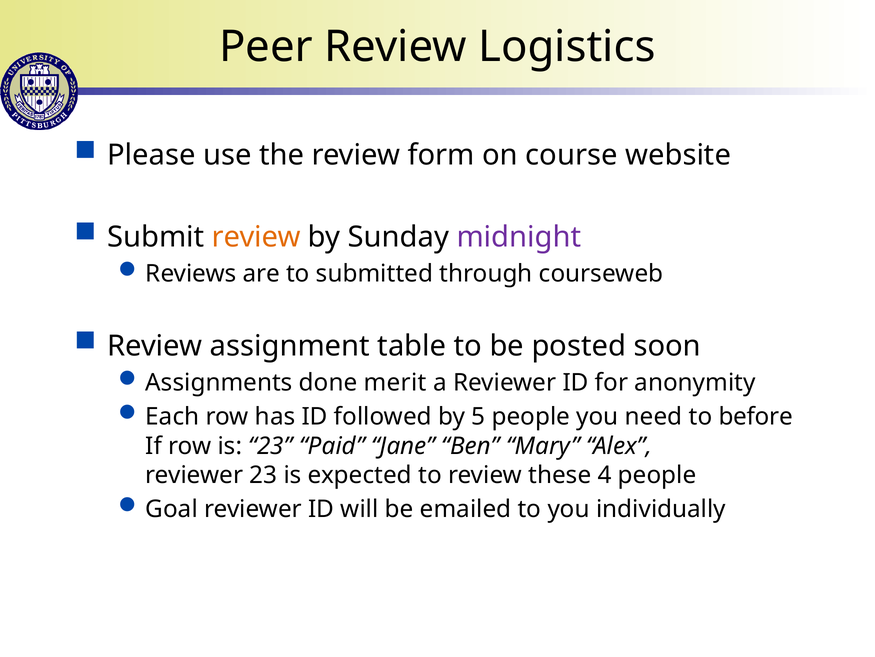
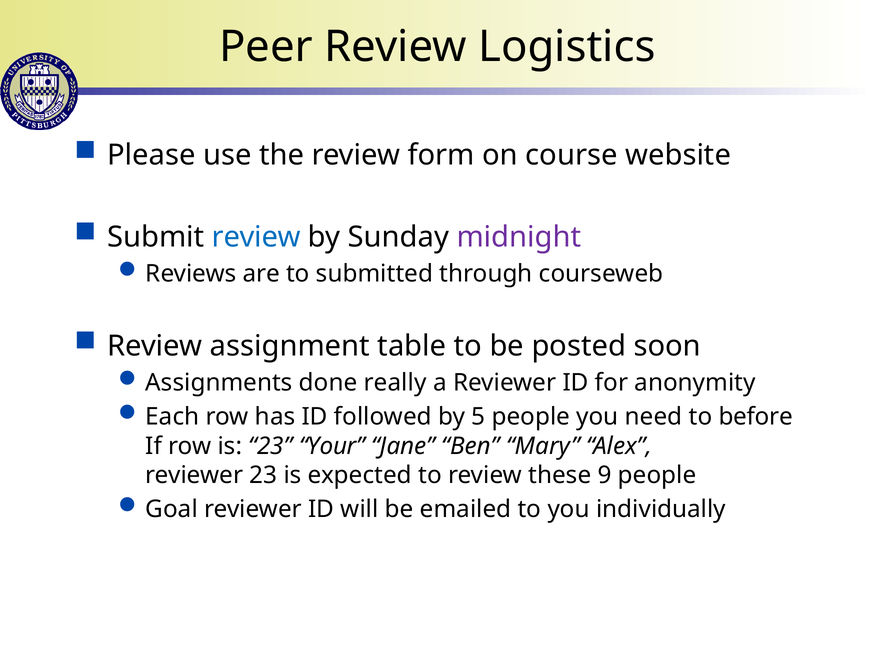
review at (256, 237) colour: orange -> blue
merit: merit -> really
Paid: Paid -> Your
4: 4 -> 9
